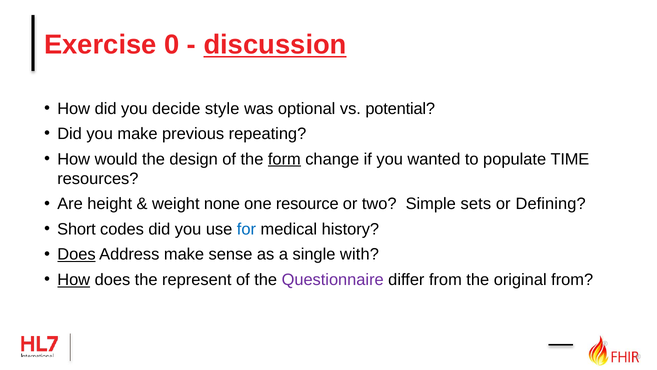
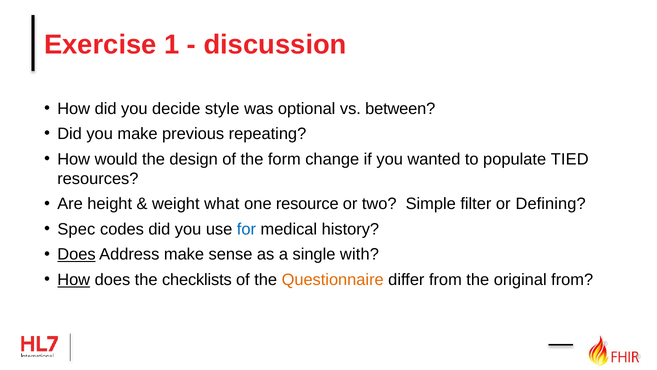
0: 0 -> 1
discussion underline: present -> none
potential: potential -> between
form underline: present -> none
TIME: TIME -> TIED
none: none -> what
sets: sets -> filter
Short: Short -> Spec
represent: represent -> checklists
Questionnaire colour: purple -> orange
